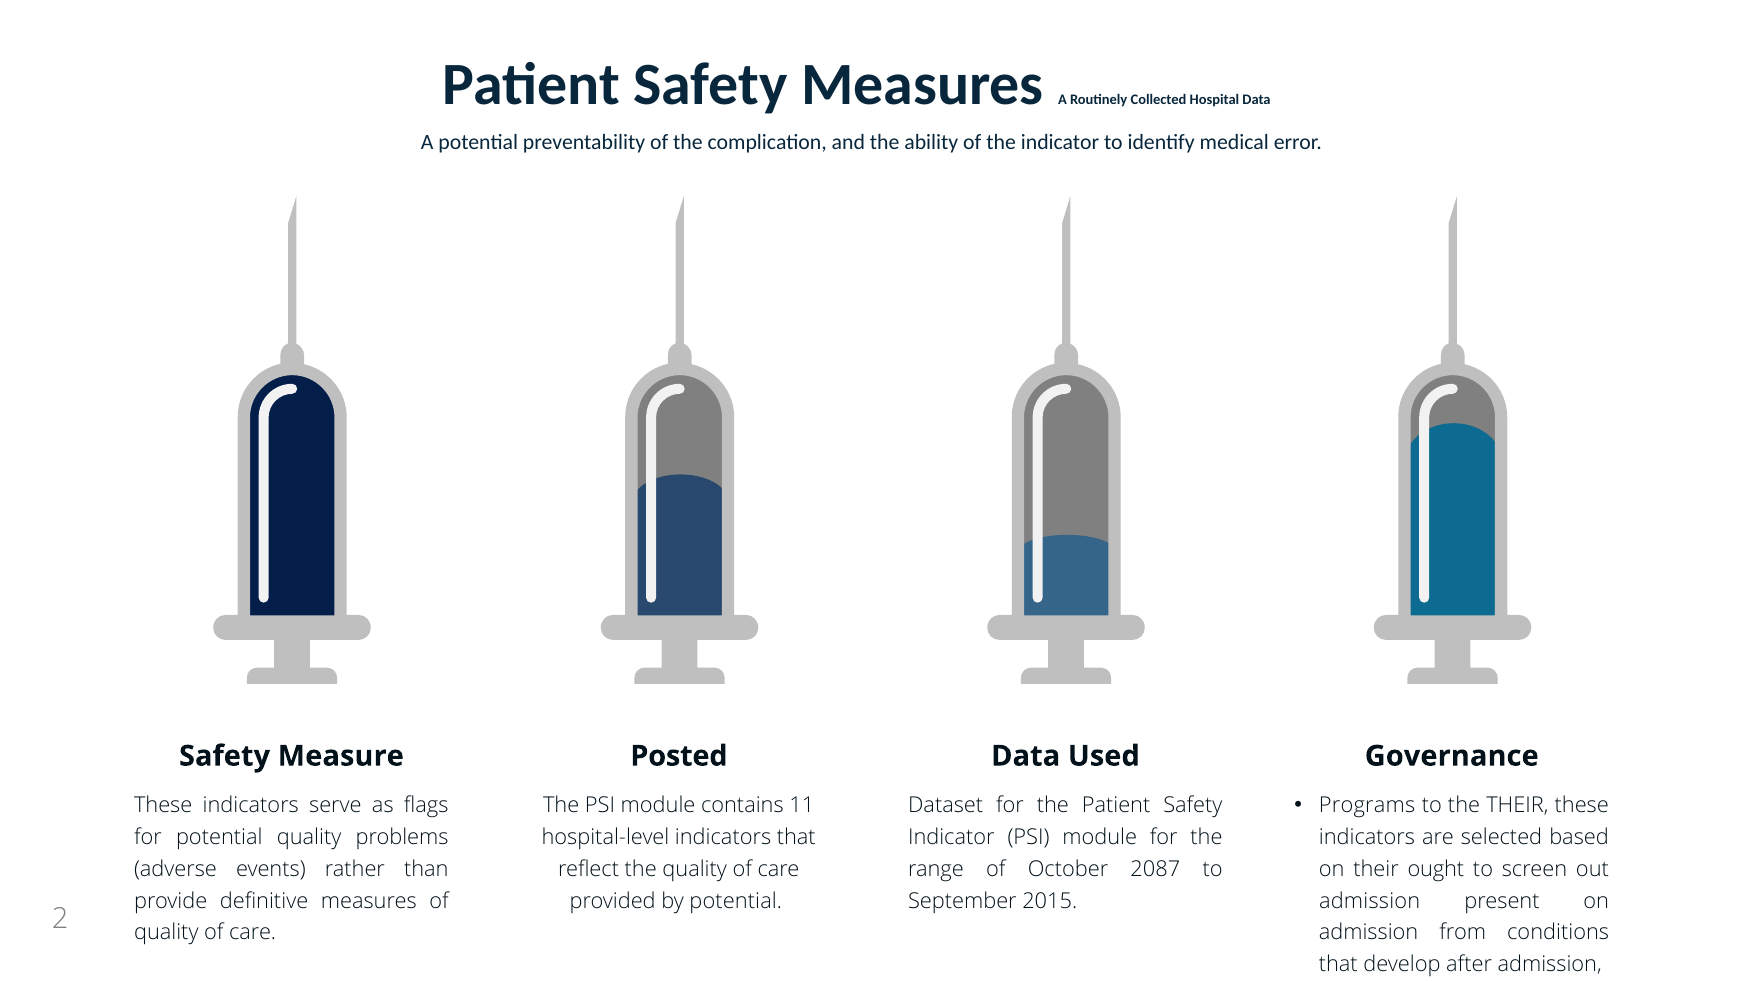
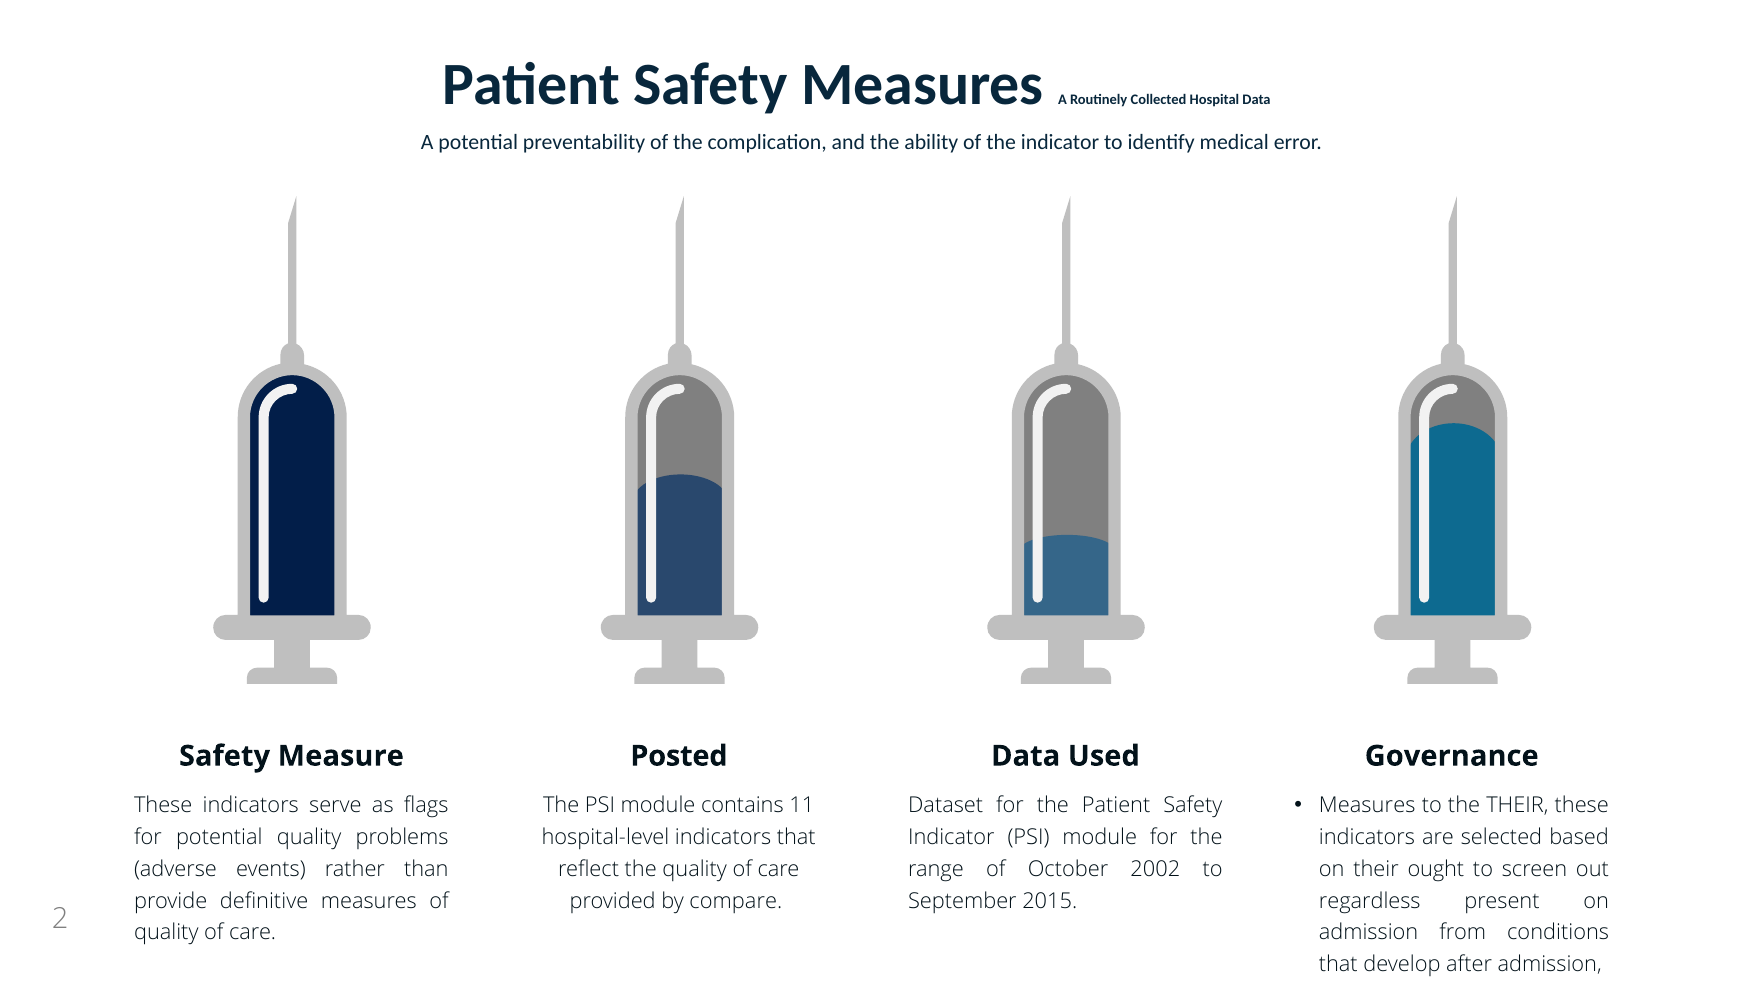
Programs at (1367, 805): Programs -> Measures
2087: 2087 -> 2002
by potential: potential -> compare
admission at (1370, 901): admission -> regardless
